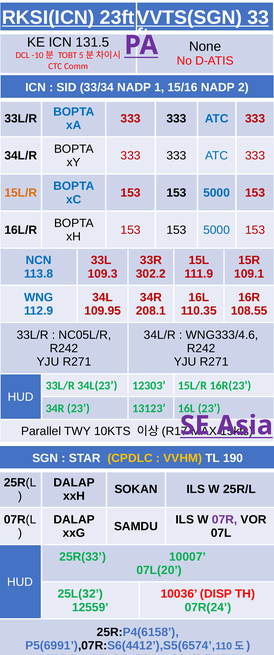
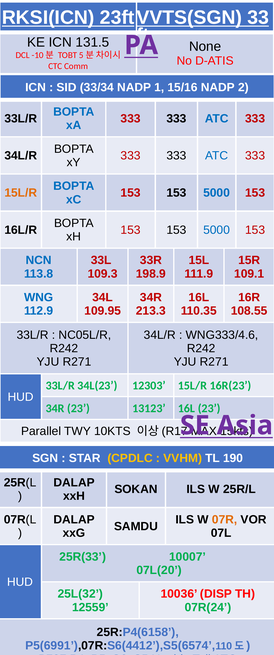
302.2: 302.2 -> 198.9
208.1: 208.1 -> 213.3
07R colour: purple -> orange
